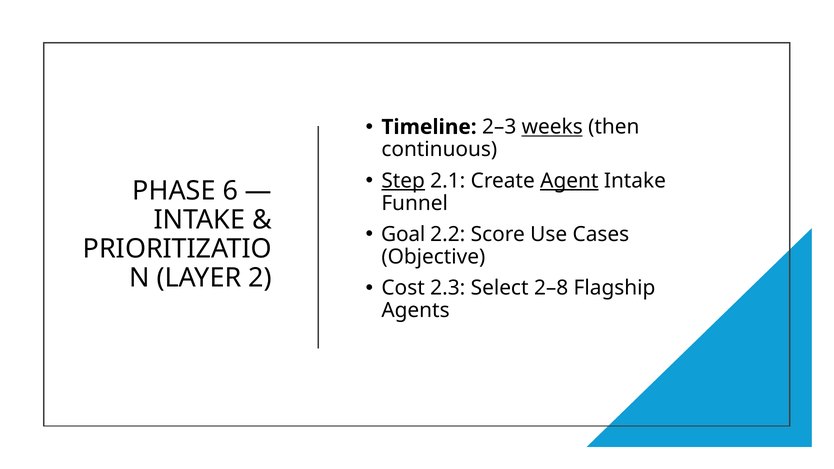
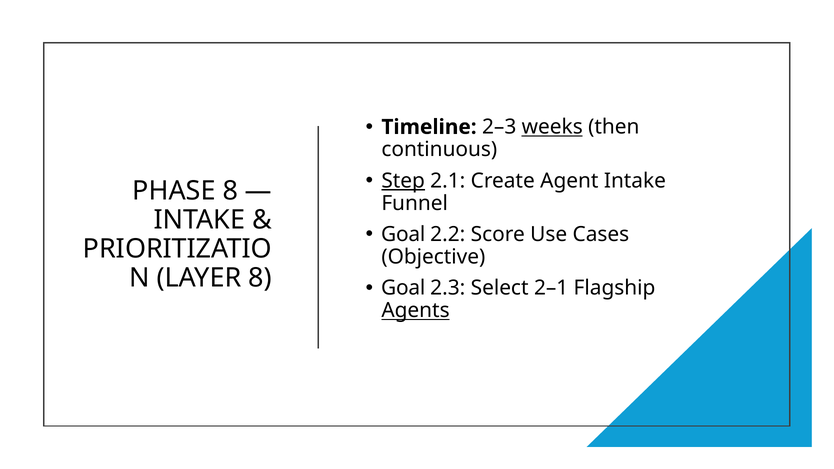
Agent underline: present -> none
PHASE 6: 6 -> 8
LAYER 2: 2 -> 8
Cost at (403, 288): Cost -> Goal
2–8: 2–8 -> 2–1
Agents underline: none -> present
